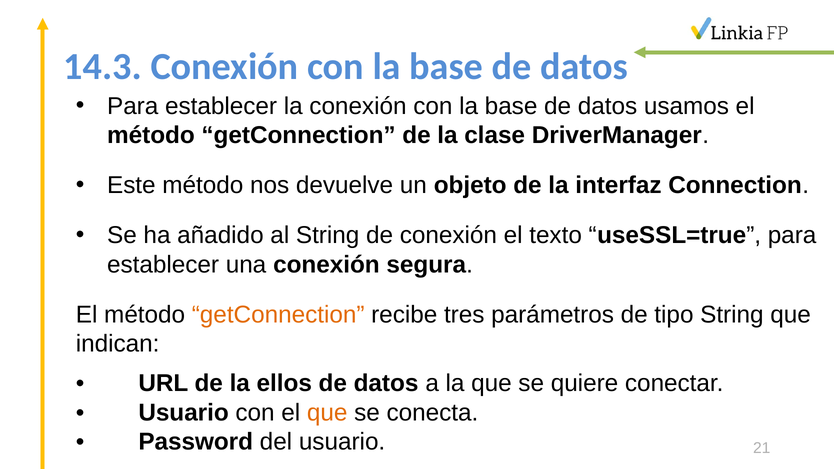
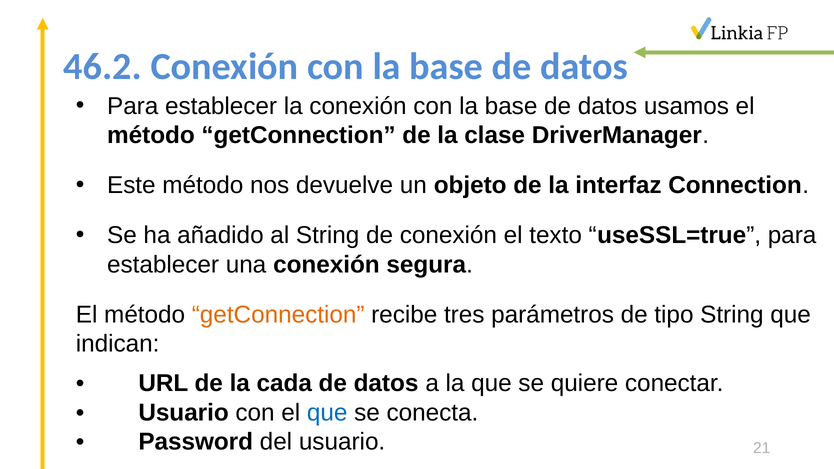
14.3: 14.3 -> 46.2
ellos: ellos -> cada
que at (327, 413) colour: orange -> blue
